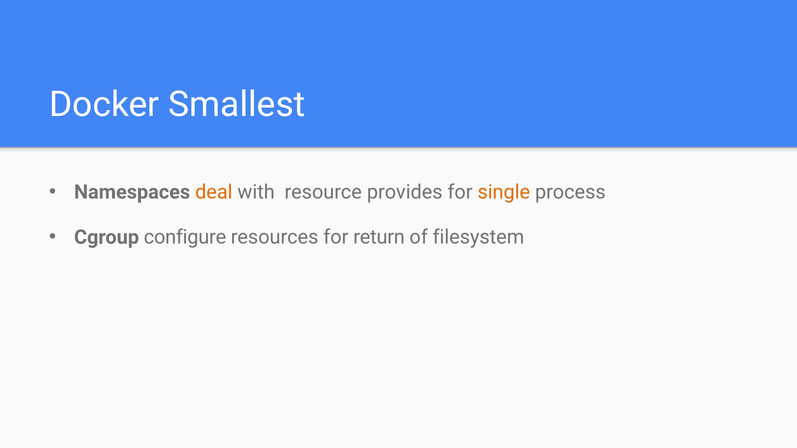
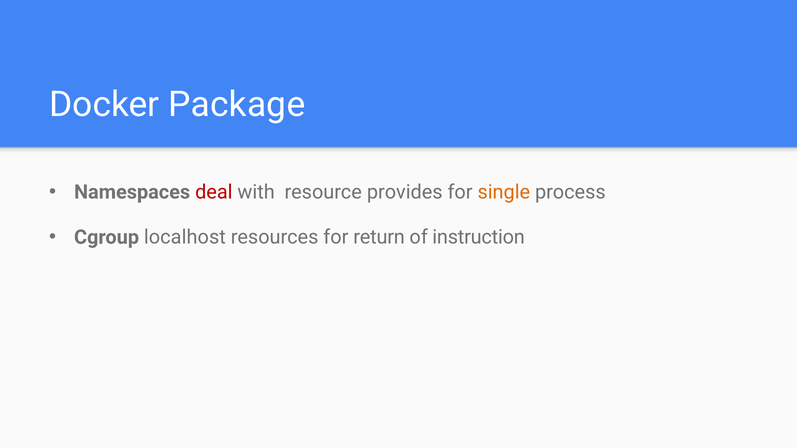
Smallest: Smallest -> Package
deal colour: orange -> red
configure: configure -> localhost
filesystem: filesystem -> instruction
